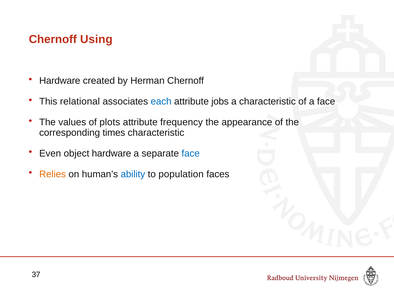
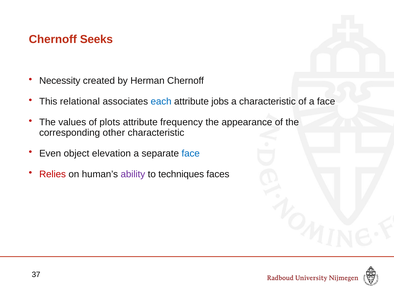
Using: Using -> Seeks
Hardware at (60, 81): Hardware -> Necessity
times: times -> other
object hardware: hardware -> elevation
Relies colour: orange -> red
ability colour: blue -> purple
population: population -> techniques
